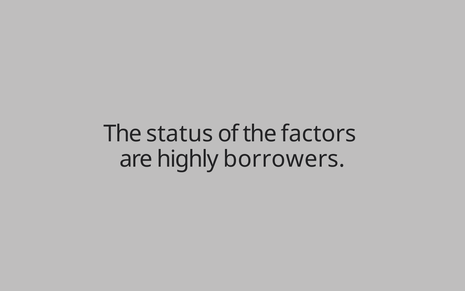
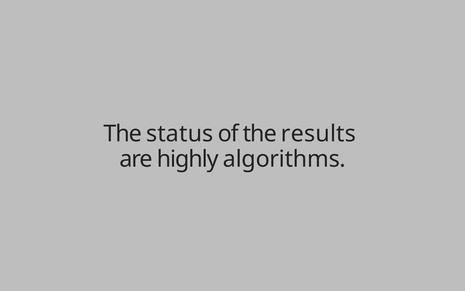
factors: factors -> results
borrowers: borrowers -> algorithms
